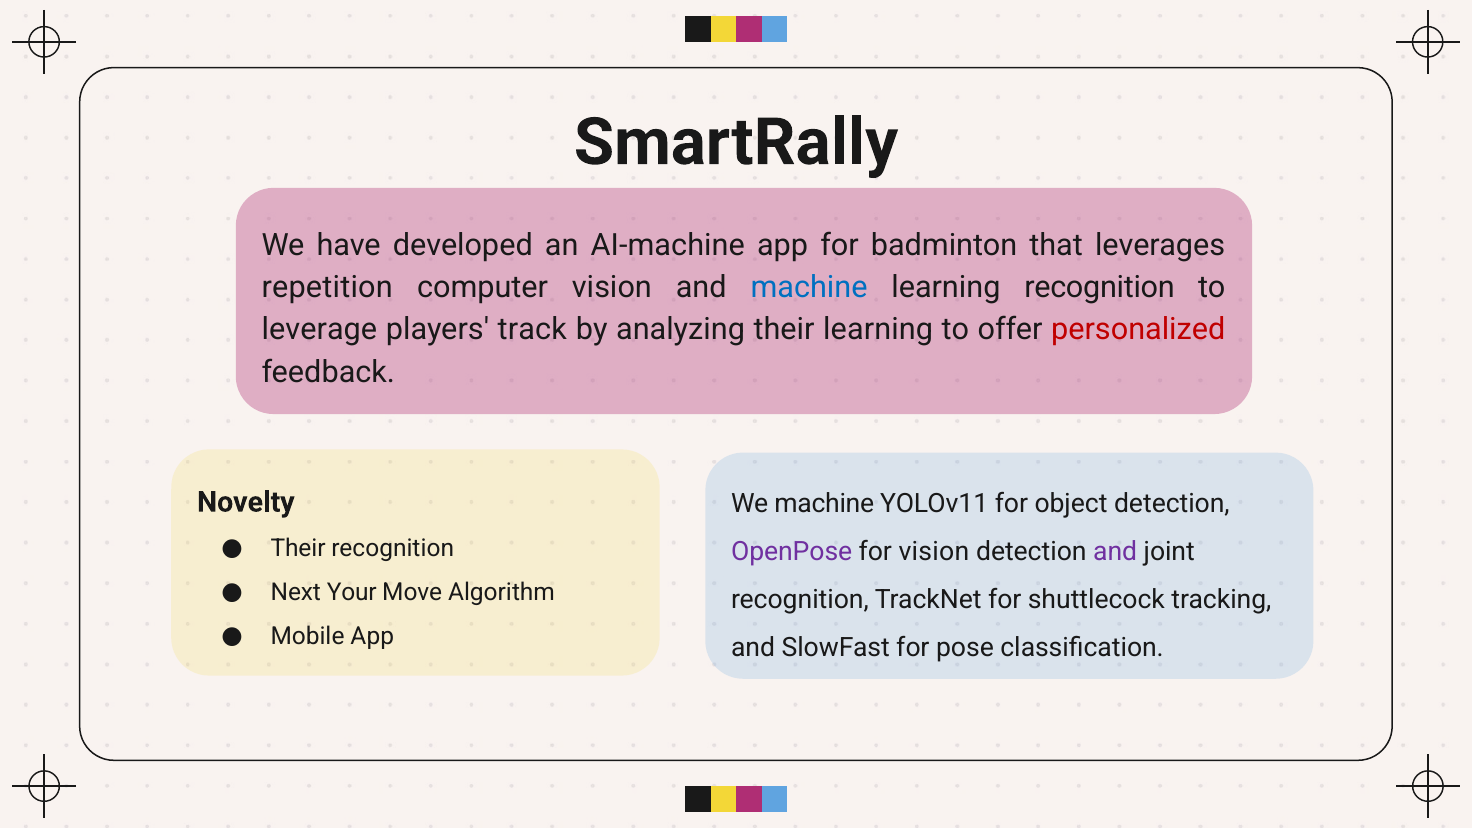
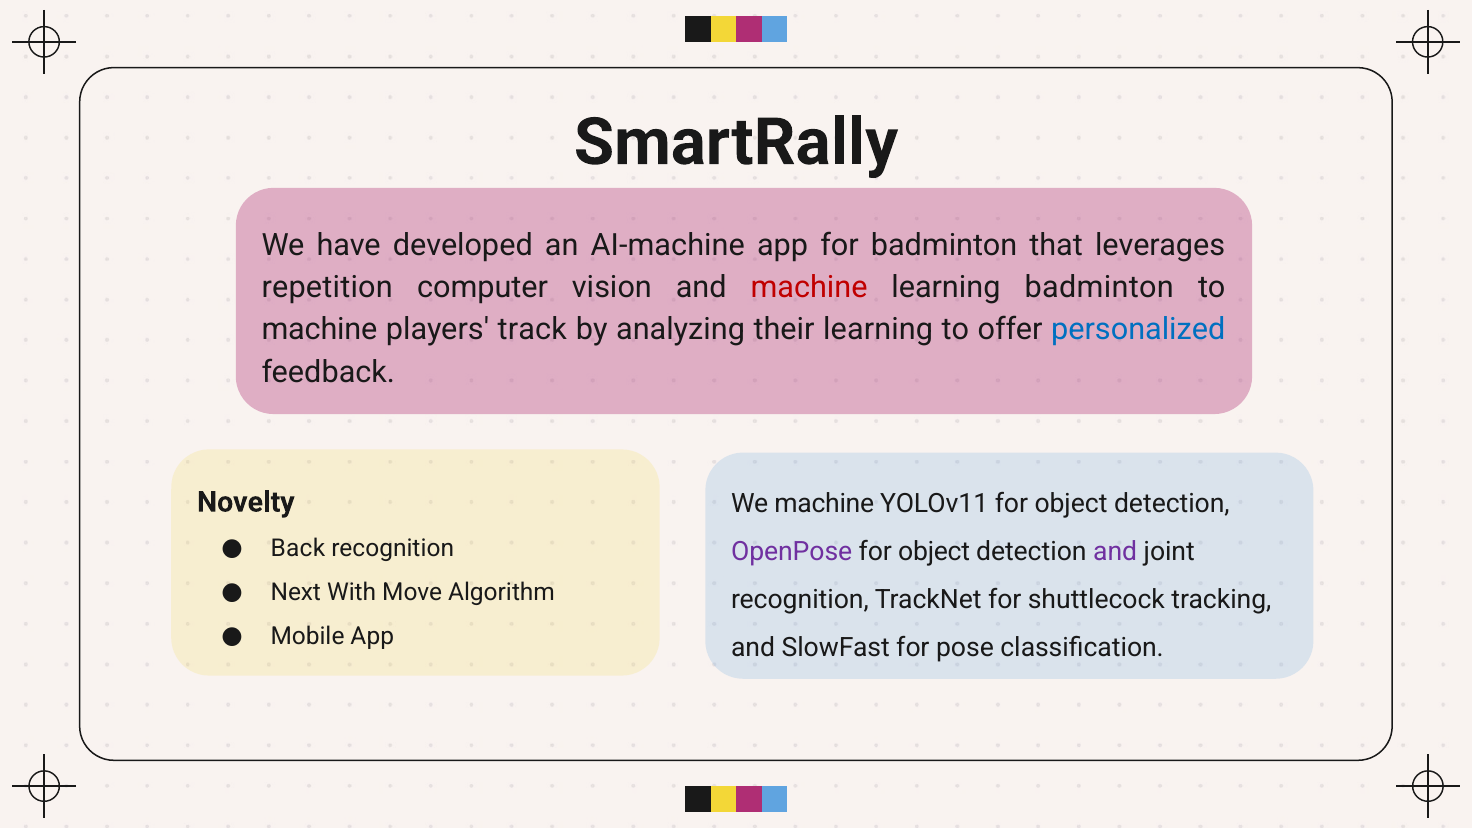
machine at (809, 287) colour: blue -> red
learning recognition: recognition -> badminton
leverage at (319, 330): leverage -> machine
personalized colour: red -> blue
Their at (298, 548): Their -> Back
vision at (934, 552): vision -> object
Your: Your -> With
